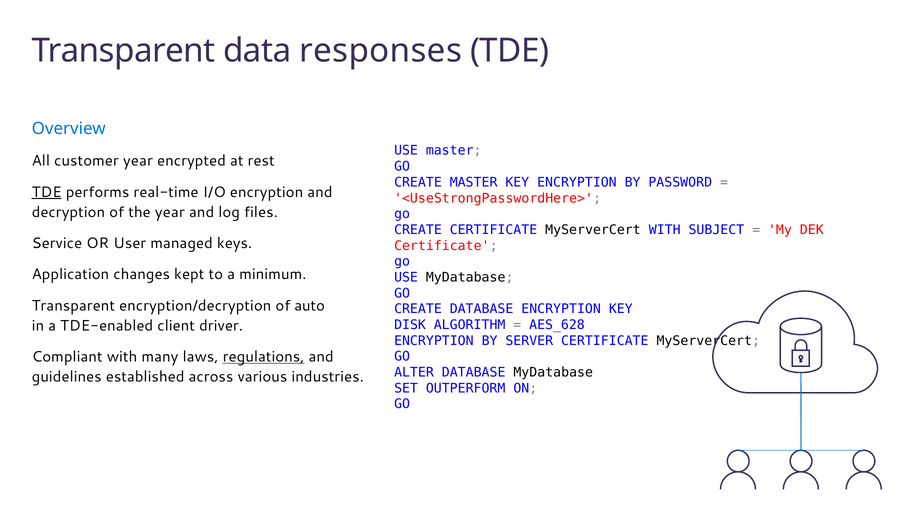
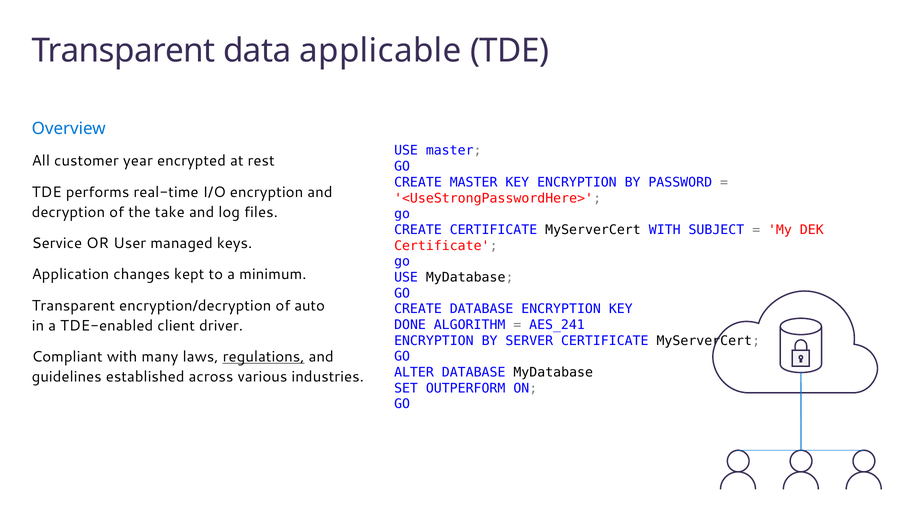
responses: responses -> applicable
TDE at (47, 192) underline: present -> none
the year: year -> take
DISK: DISK -> DONE
AES_628: AES_628 -> AES_241
